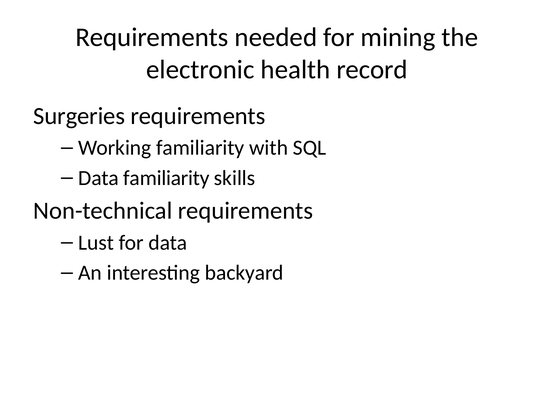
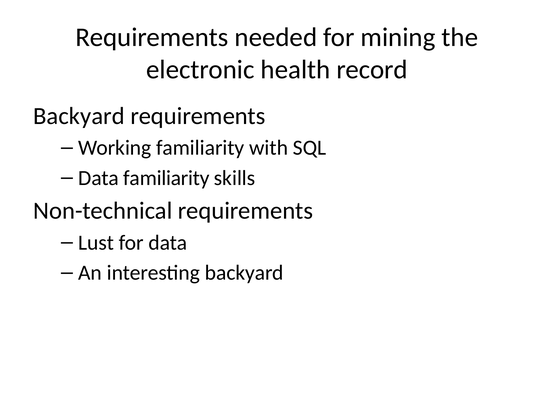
Surgeries at (79, 116): Surgeries -> Backyard
